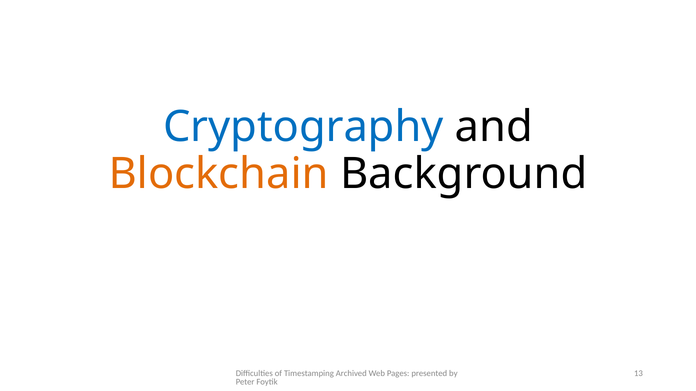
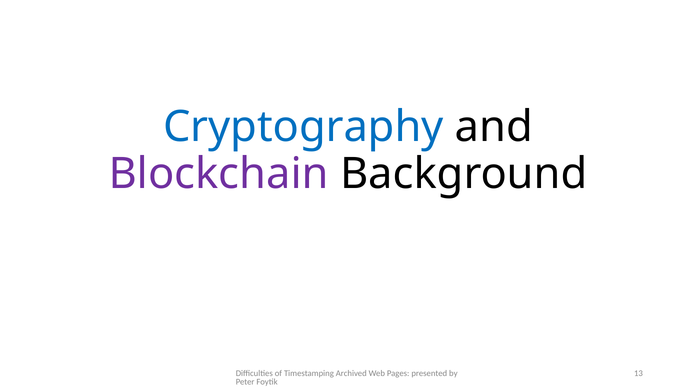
Blockchain colour: orange -> purple
